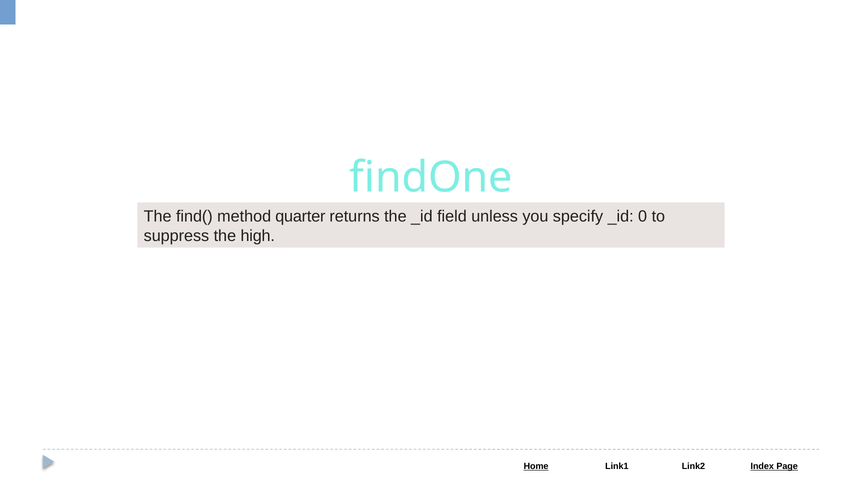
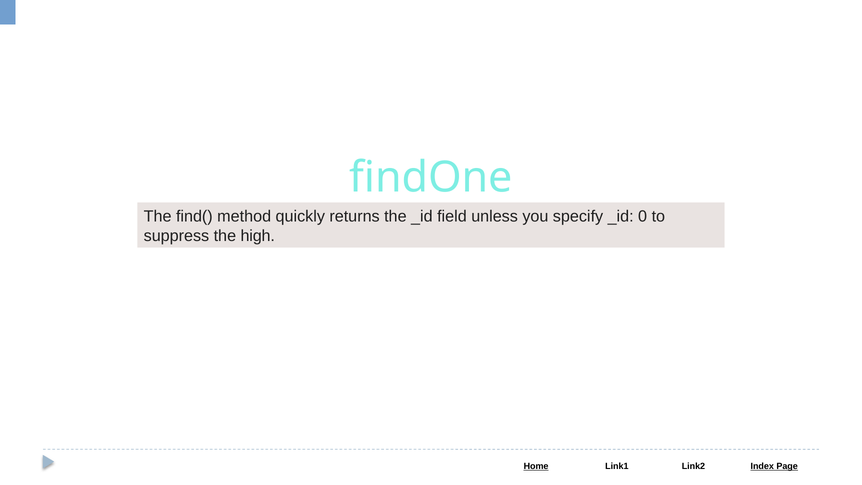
quarter: quarter -> quickly
